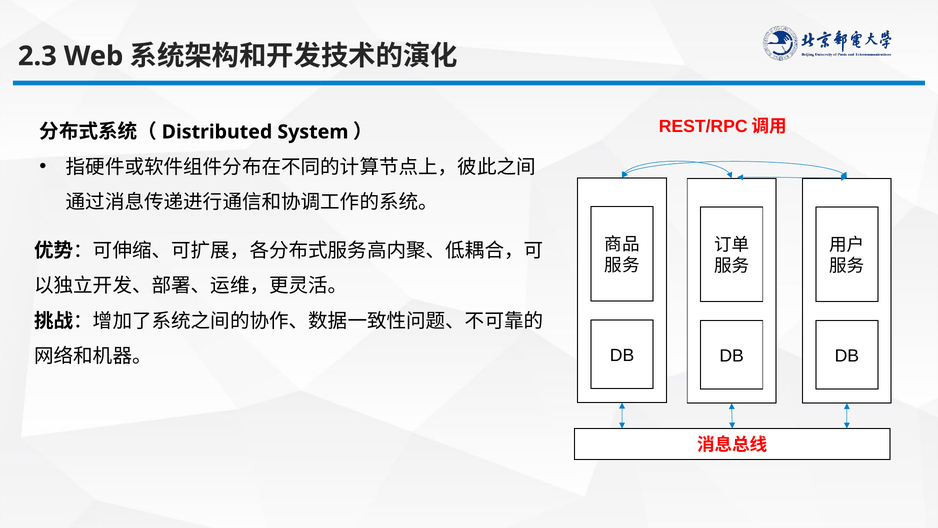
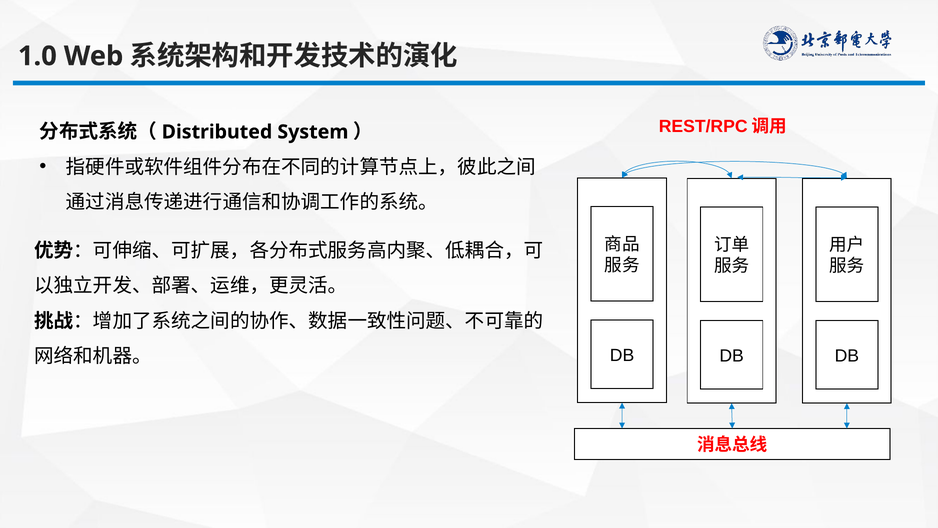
2.3: 2.3 -> 1.0
